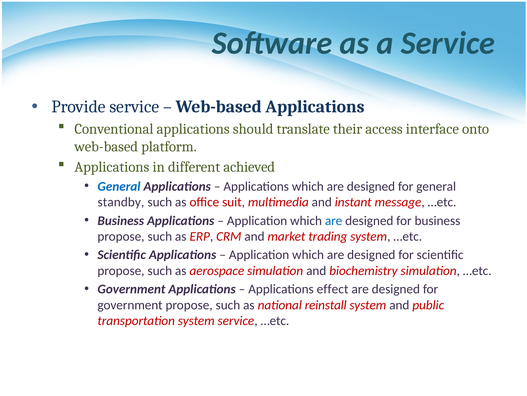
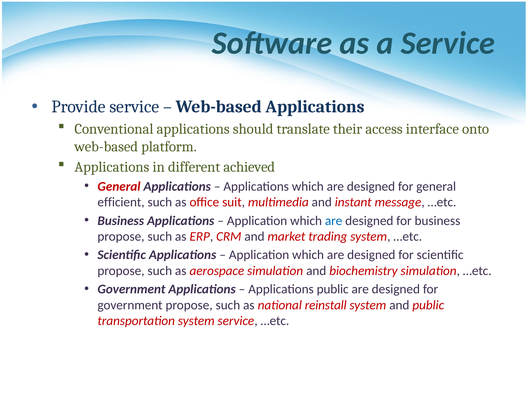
General at (119, 186) colour: blue -> red
standby: standby -> efficient
Applications effect: effect -> public
